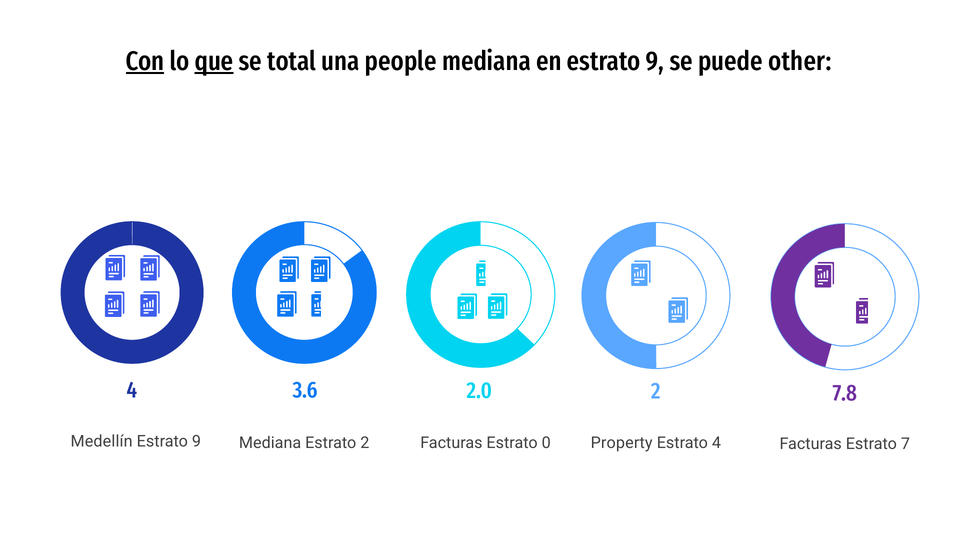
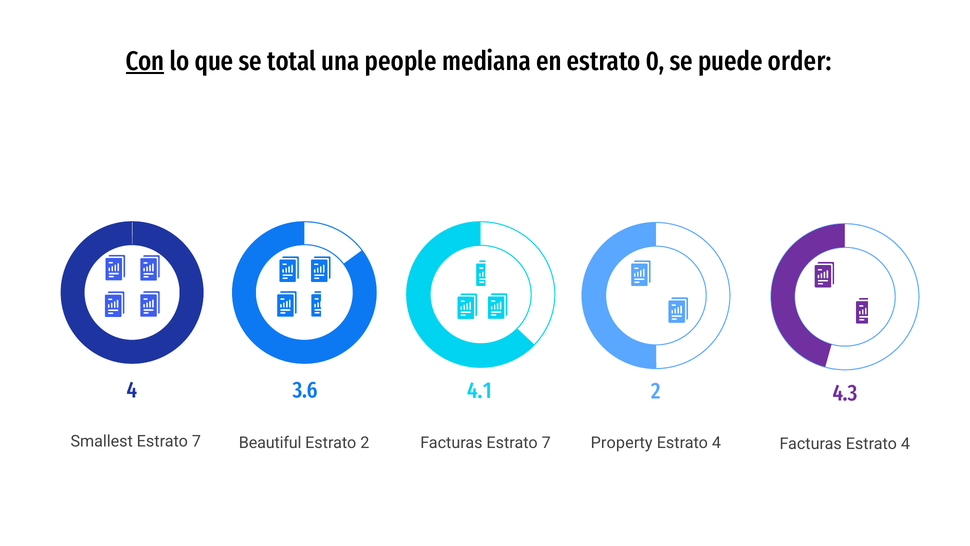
que underline: present -> none
en estrato 9: 9 -> 0
other: other -> order
2.0: 2.0 -> 4.1
7.8: 7.8 -> 4.3
Medellín: Medellín -> Smallest
9 at (196, 441): 9 -> 7
Mediana at (270, 443): Mediana -> Beautiful
Facturas Estrato 0: 0 -> 7
Facturas Estrato 7: 7 -> 4
